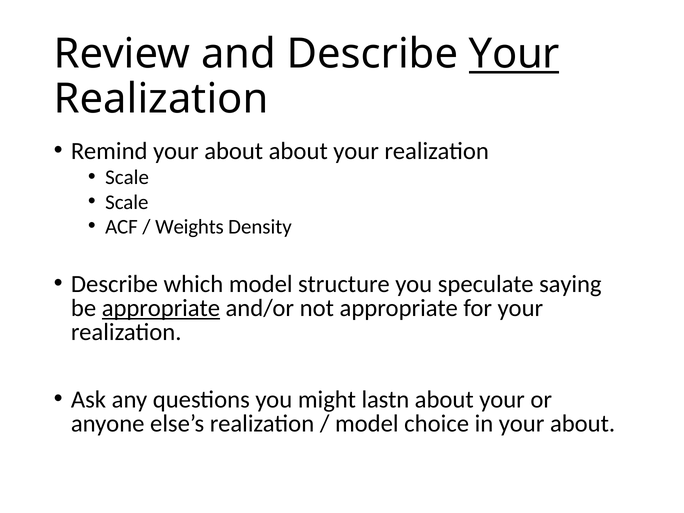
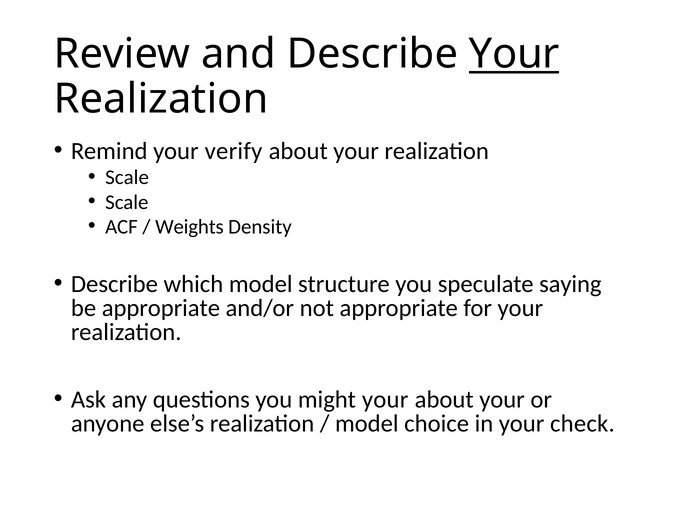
Remind your about: about -> verify
appropriate at (161, 308) underline: present -> none
might lastn: lastn -> your
in your about: about -> check
